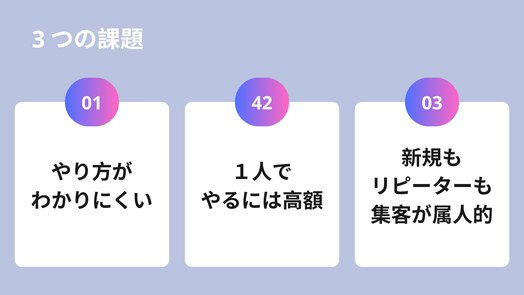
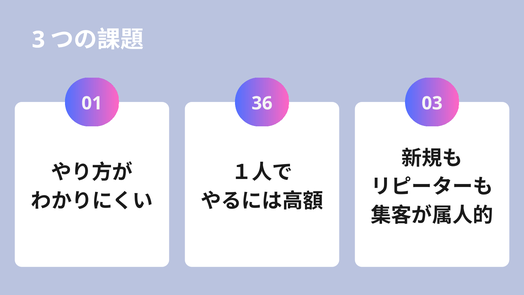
42: 42 -> 36
